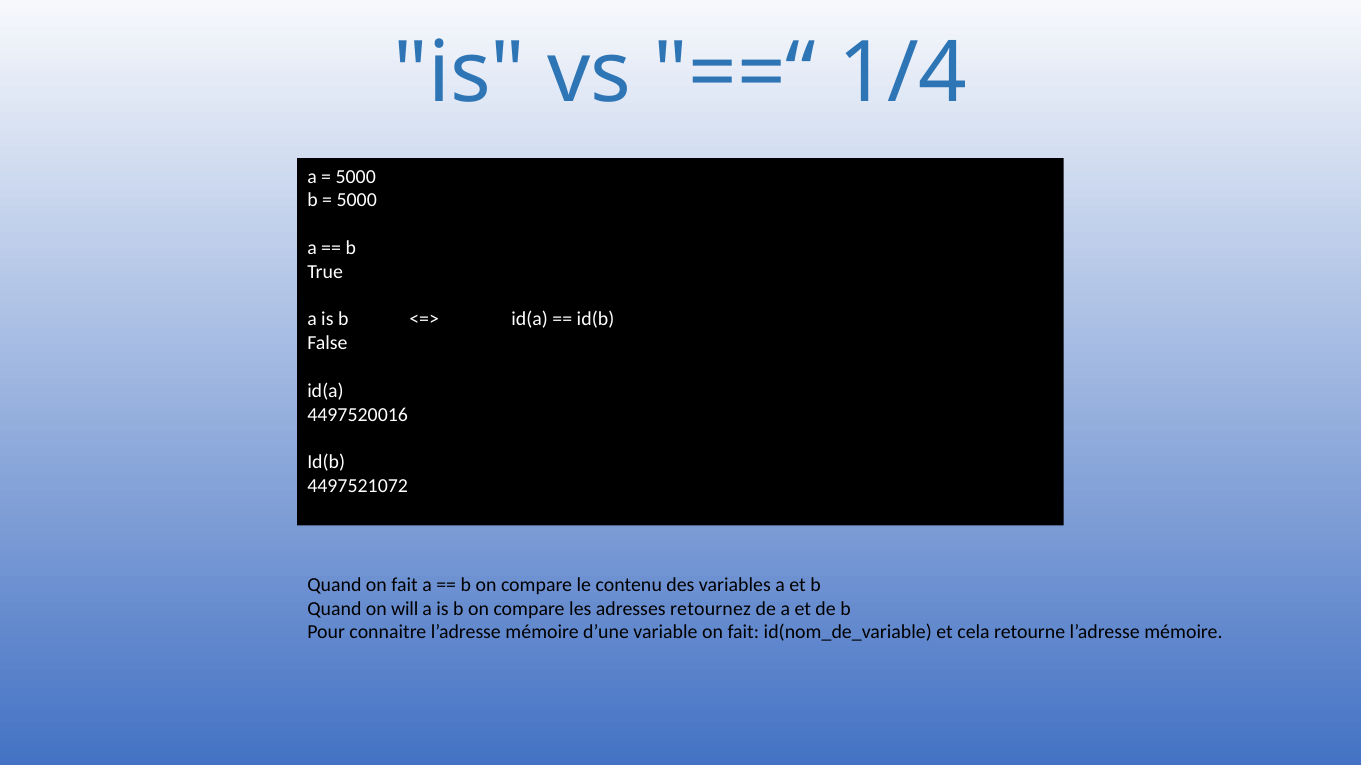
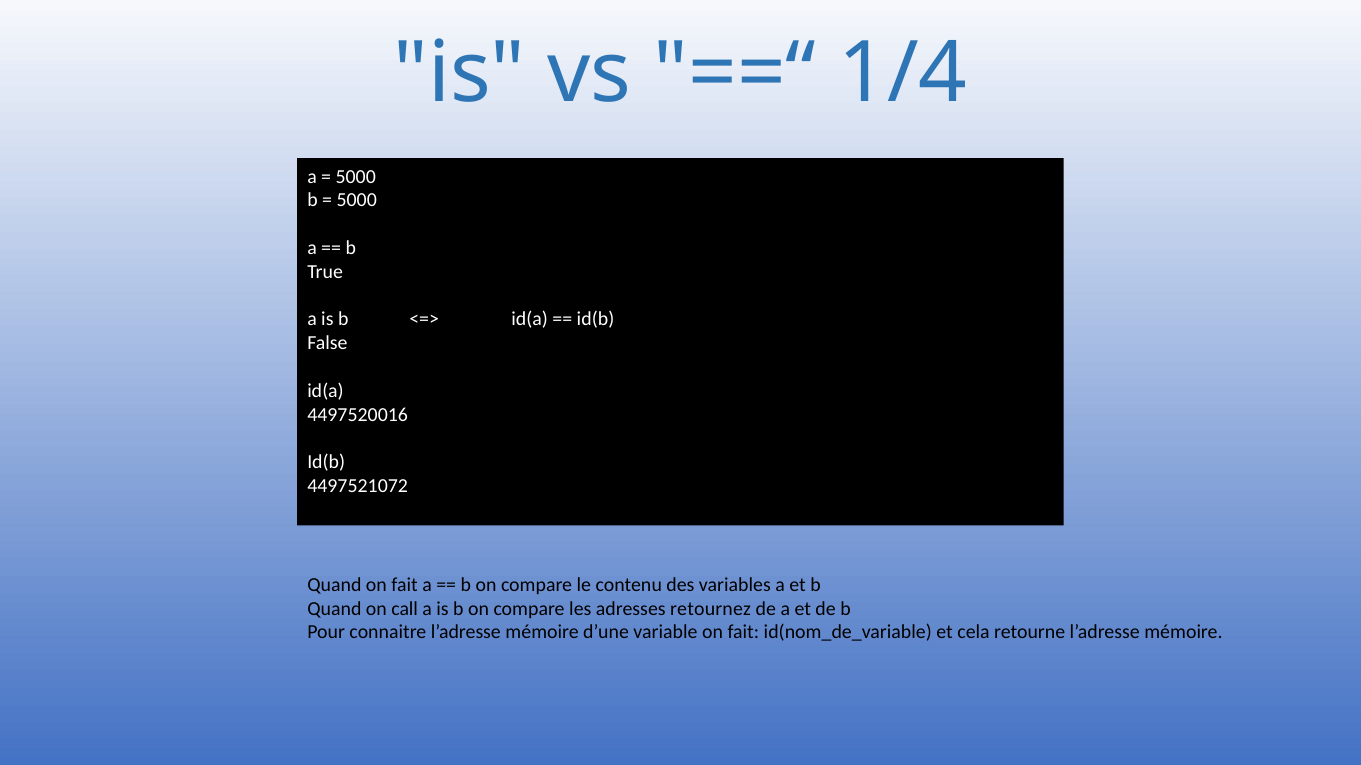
will: will -> call
